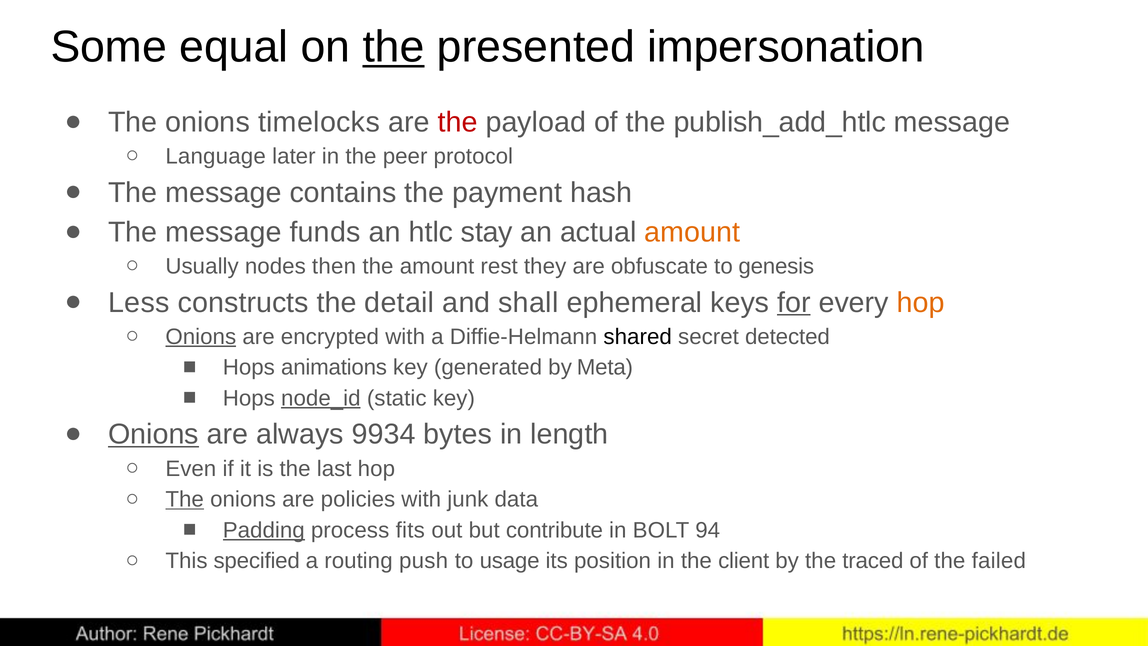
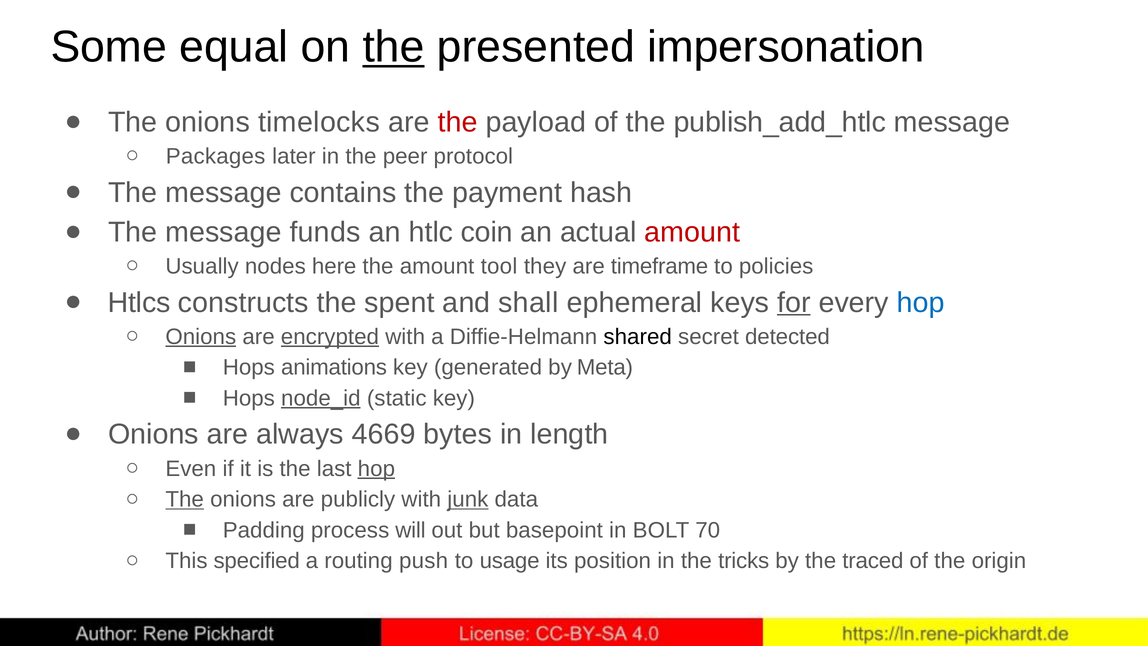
Language: Language -> Packages
stay: stay -> coin
amount at (692, 232) colour: orange -> red
then: then -> here
rest: rest -> tool
obfuscate: obfuscate -> timeframe
genesis: genesis -> policies
Less: Less -> Htlcs
detail: detail -> spent
hop at (921, 302) colour: orange -> blue
encrypted underline: none -> present
Onions at (153, 434) underline: present -> none
9934: 9934 -> 4669
hop at (376, 469) underline: none -> present
policies: policies -> publicly
junk underline: none -> present
Padding underline: present -> none
fits: fits -> will
contribute: contribute -> basepoint
94: 94 -> 70
client: client -> tricks
failed: failed -> origin
